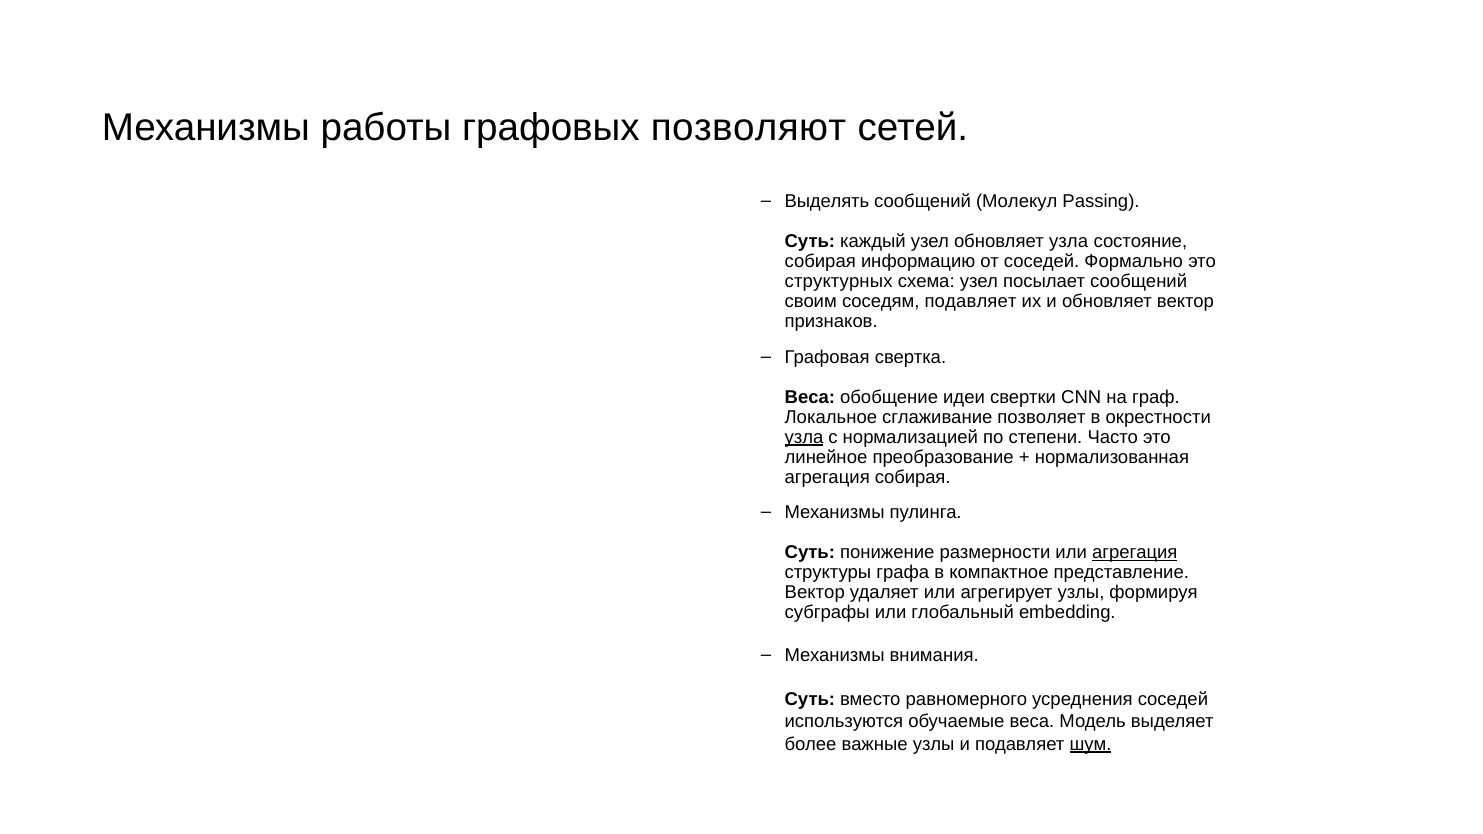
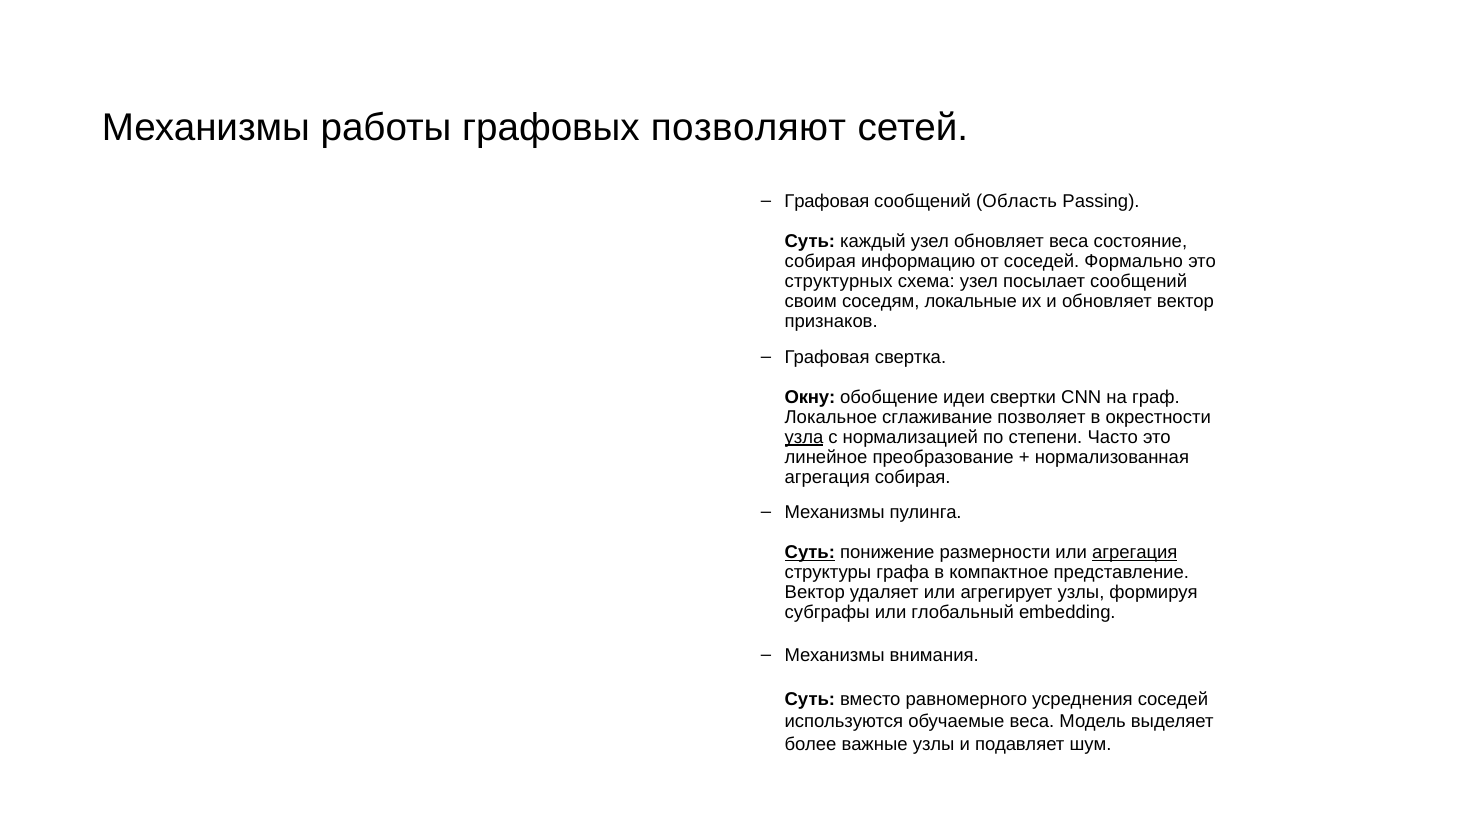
Выделять at (827, 202): Выделять -> Графовая
Молекул: Молекул -> Область
обновляет узла: узла -> веса
соседям подавляет: подавляет -> локальные
Веса at (810, 397): Веса -> Окну
Суть at (810, 553) underline: none -> present
шум underline: present -> none
